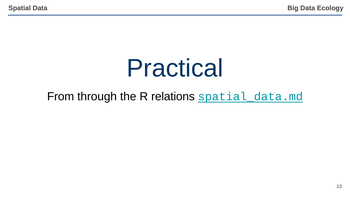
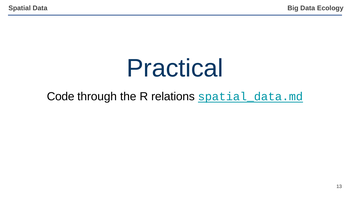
From: From -> Code
